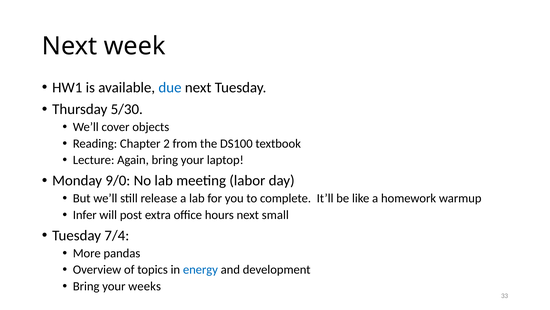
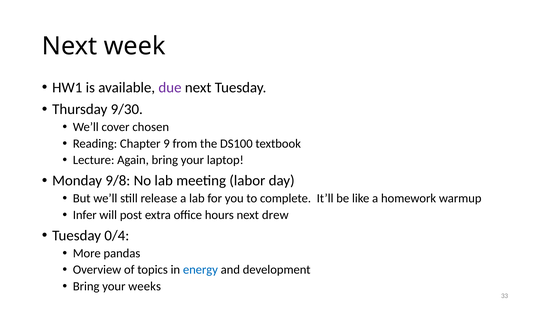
due colour: blue -> purple
5/30: 5/30 -> 9/30
objects: objects -> chosen
2: 2 -> 9
9/0: 9/0 -> 9/8
small: small -> drew
7/4: 7/4 -> 0/4
